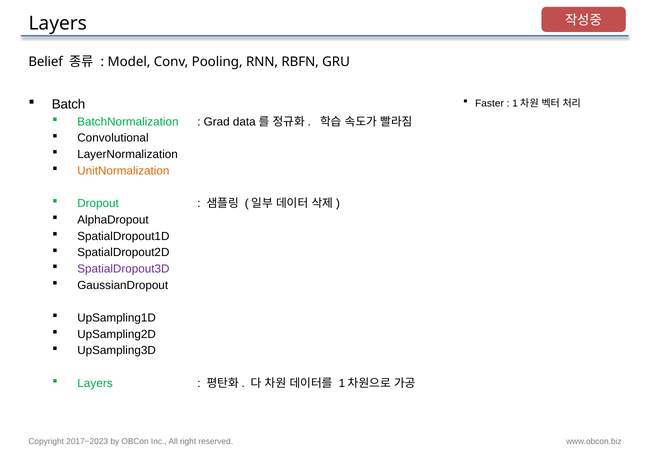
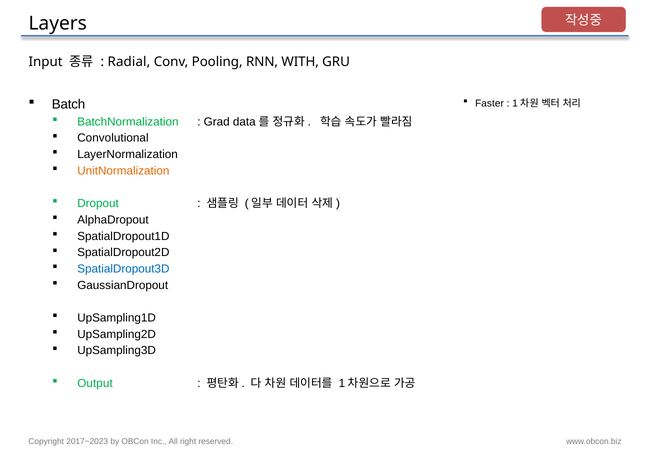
Belief: Belief -> Input
Model: Model -> Radial
RBFN: RBFN -> WITH
SpatialDropout3D colour: purple -> blue
Layers at (95, 383): Layers -> Output
